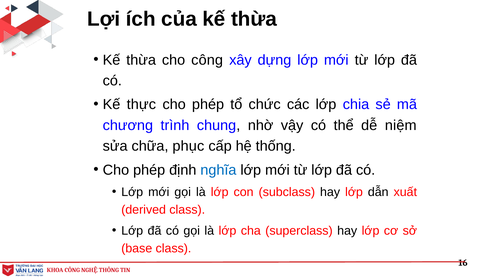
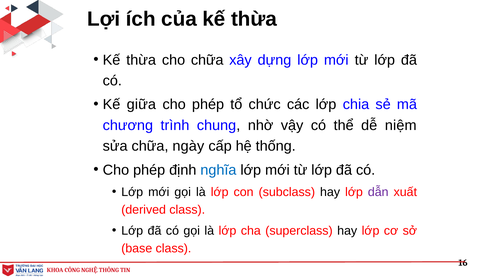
cho công: công -> chữa
thực: thực -> giữa
phục: phục -> ngày
dẫn colour: black -> purple
